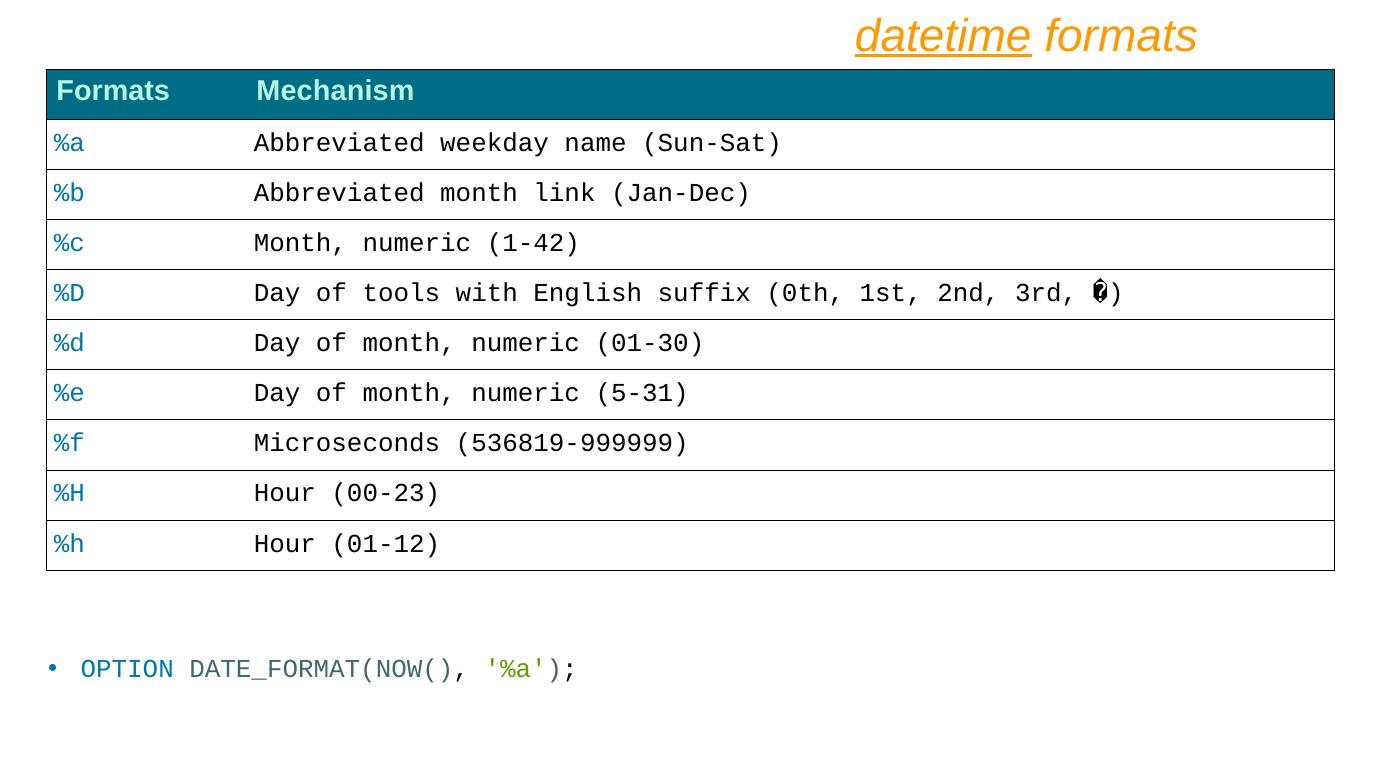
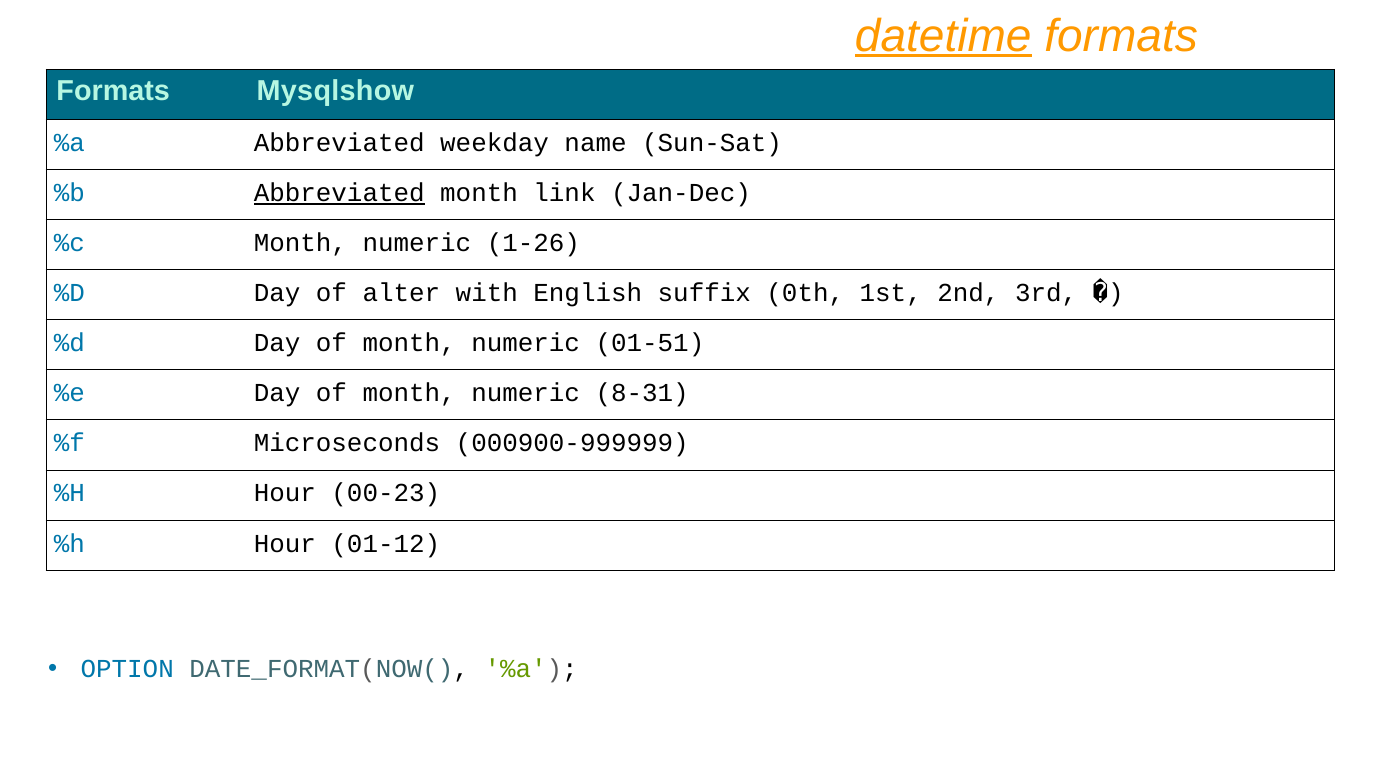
Mechanism: Mechanism -> Mysqlshow
Abbreviated at (339, 193) underline: none -> present
1-42: 1-42 -> 1-26
tools: tools -> alter
01-30: 01-30 -> 01-51
5-31: 5-31 -> 8-31
536819-999999: 536819-999999 -> 000900-999999
